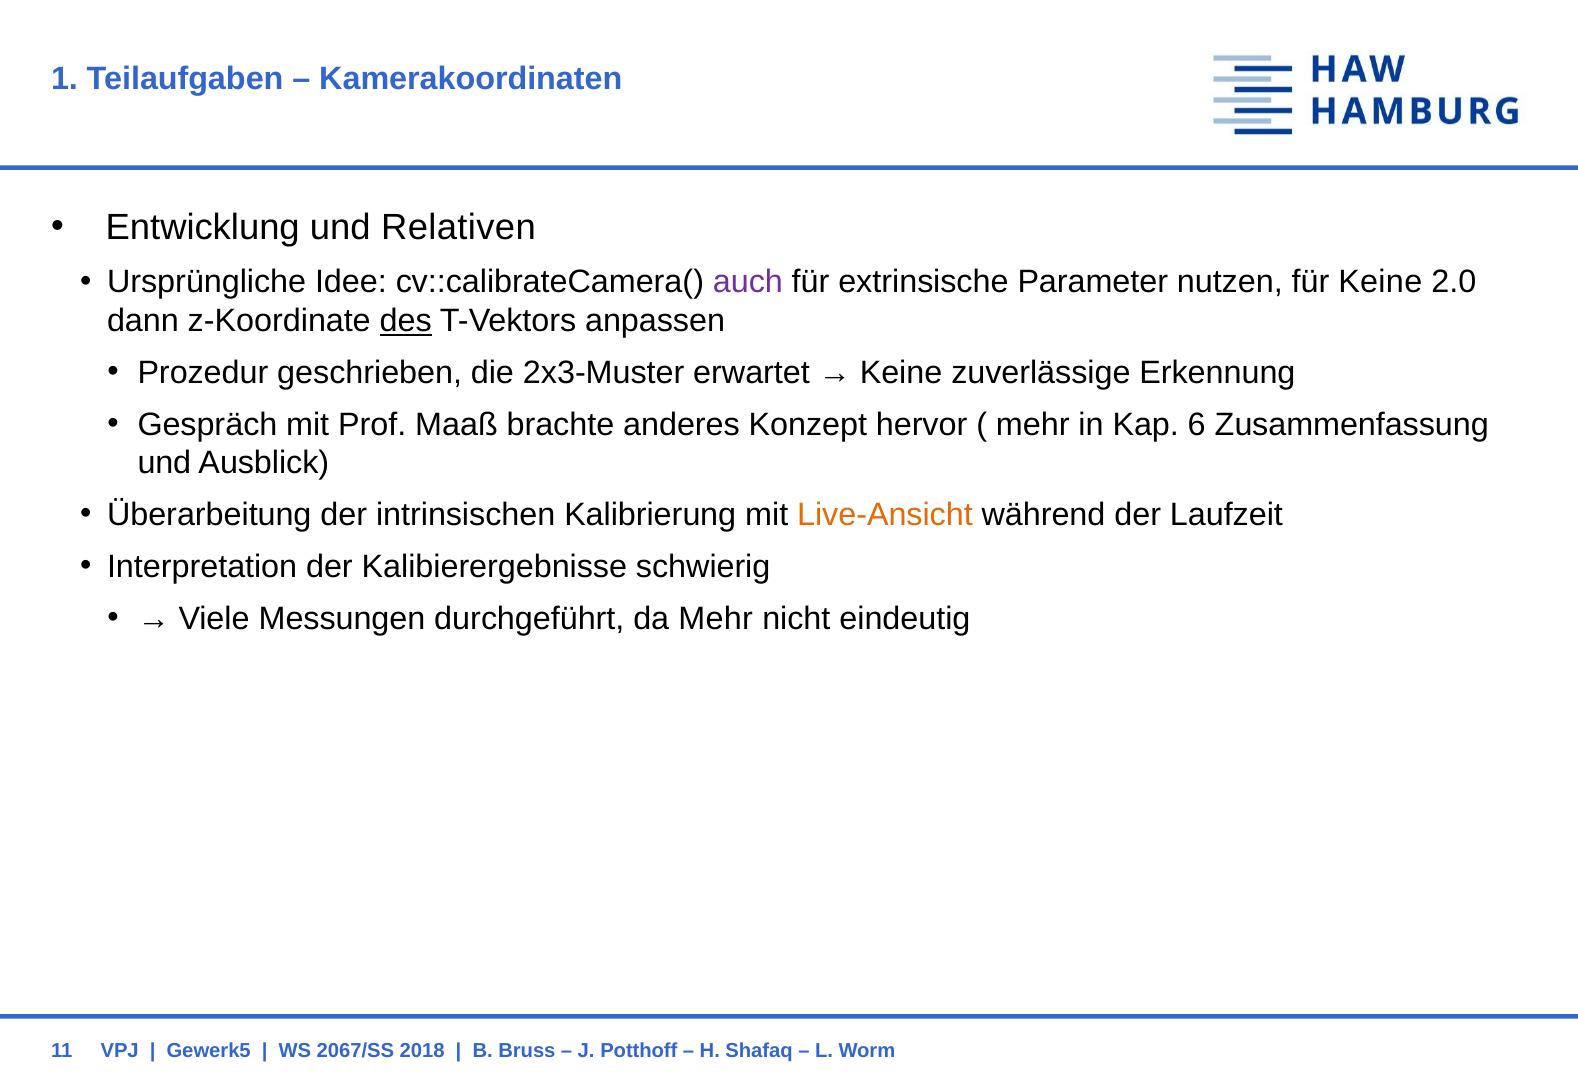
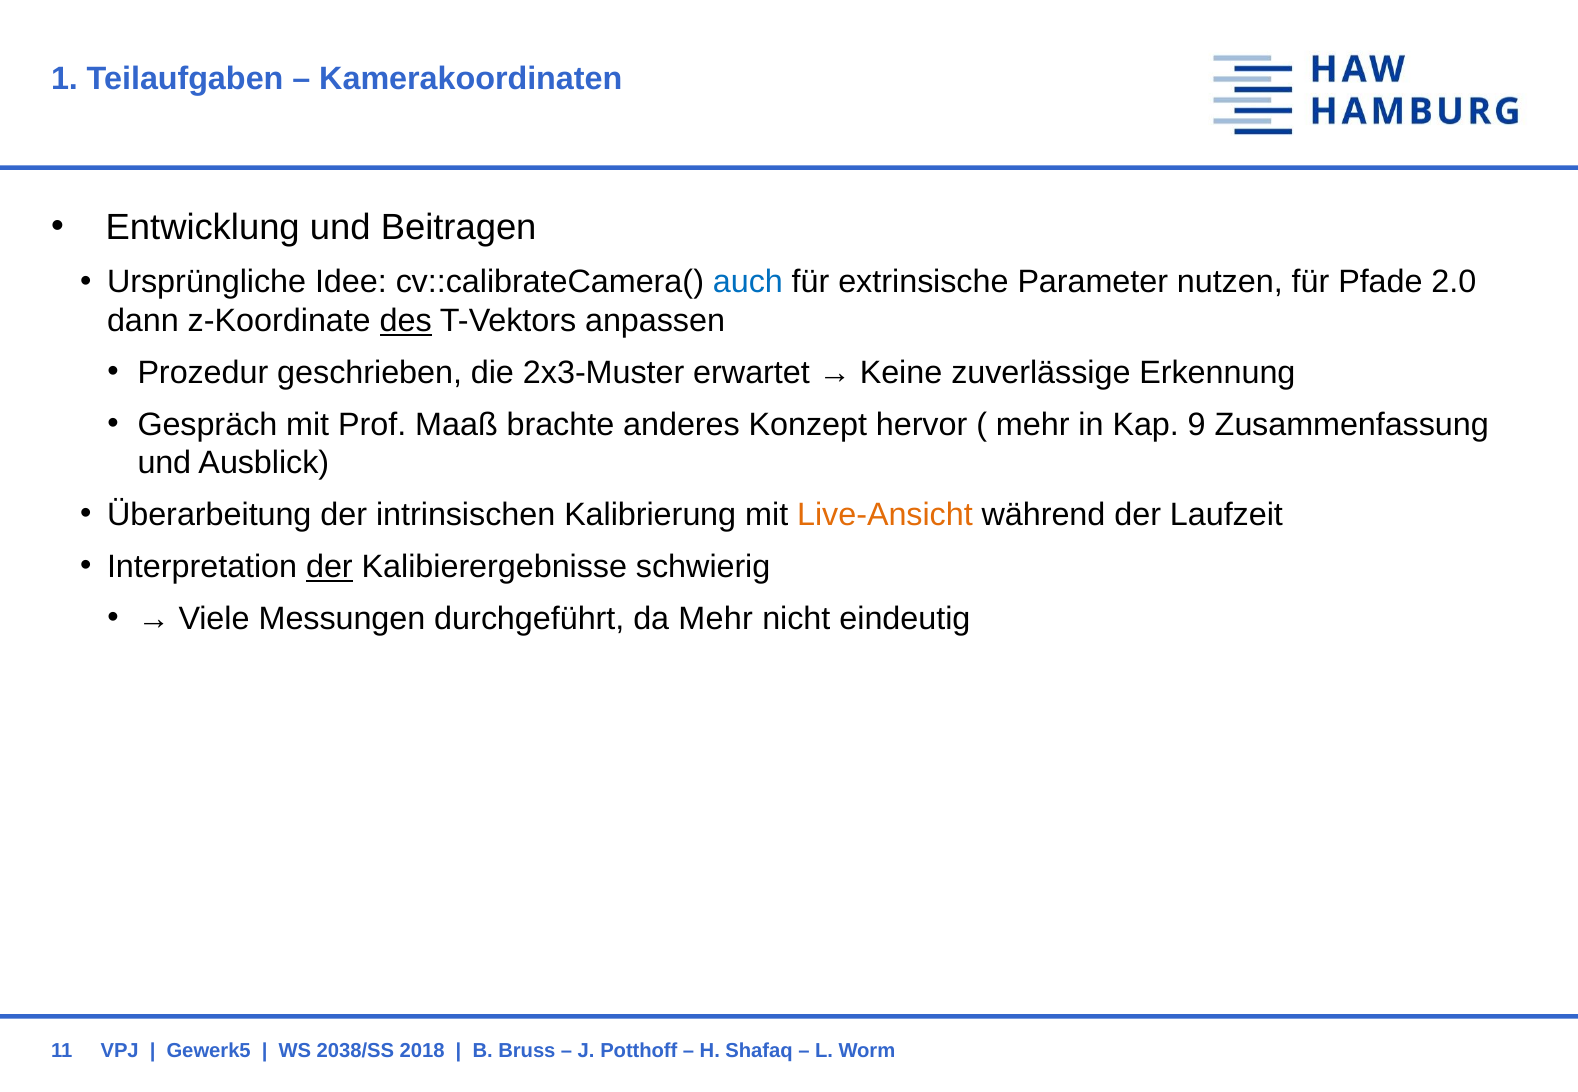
Relativen: Relativen -> Beitragen
auch colour: purple -> blue
für Keine: Keine -> Pfade
6: 6 -> 9
der at (329, 567) underline: none -> present
2067/SS: 2067/SS -> 2038/SS
